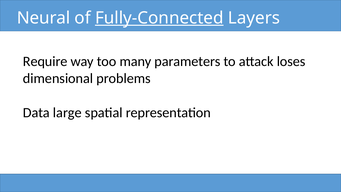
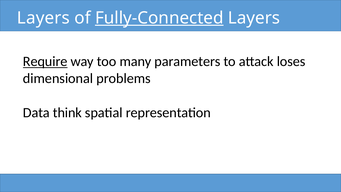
Neural at (44, 18): Neural -> Layers
Require underline: none -> present
large: large -> think
